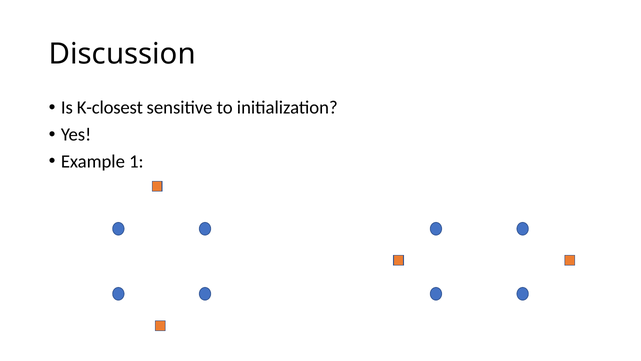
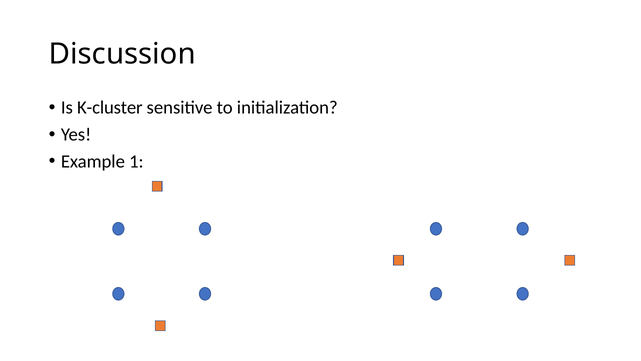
K-closest: K-closest -> K-cluster
